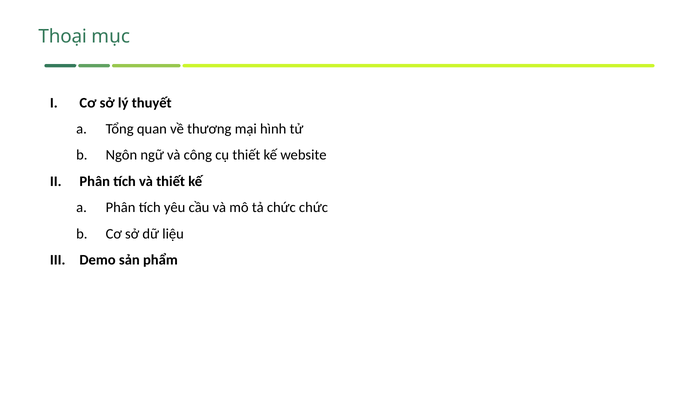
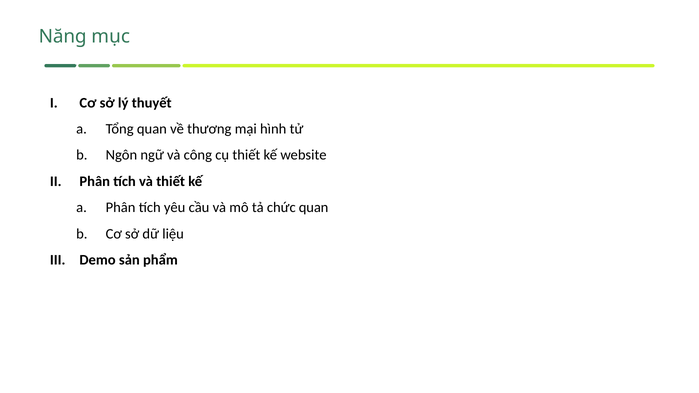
Thoại: Thoại -> Năng
chức chức: chức -> quan
